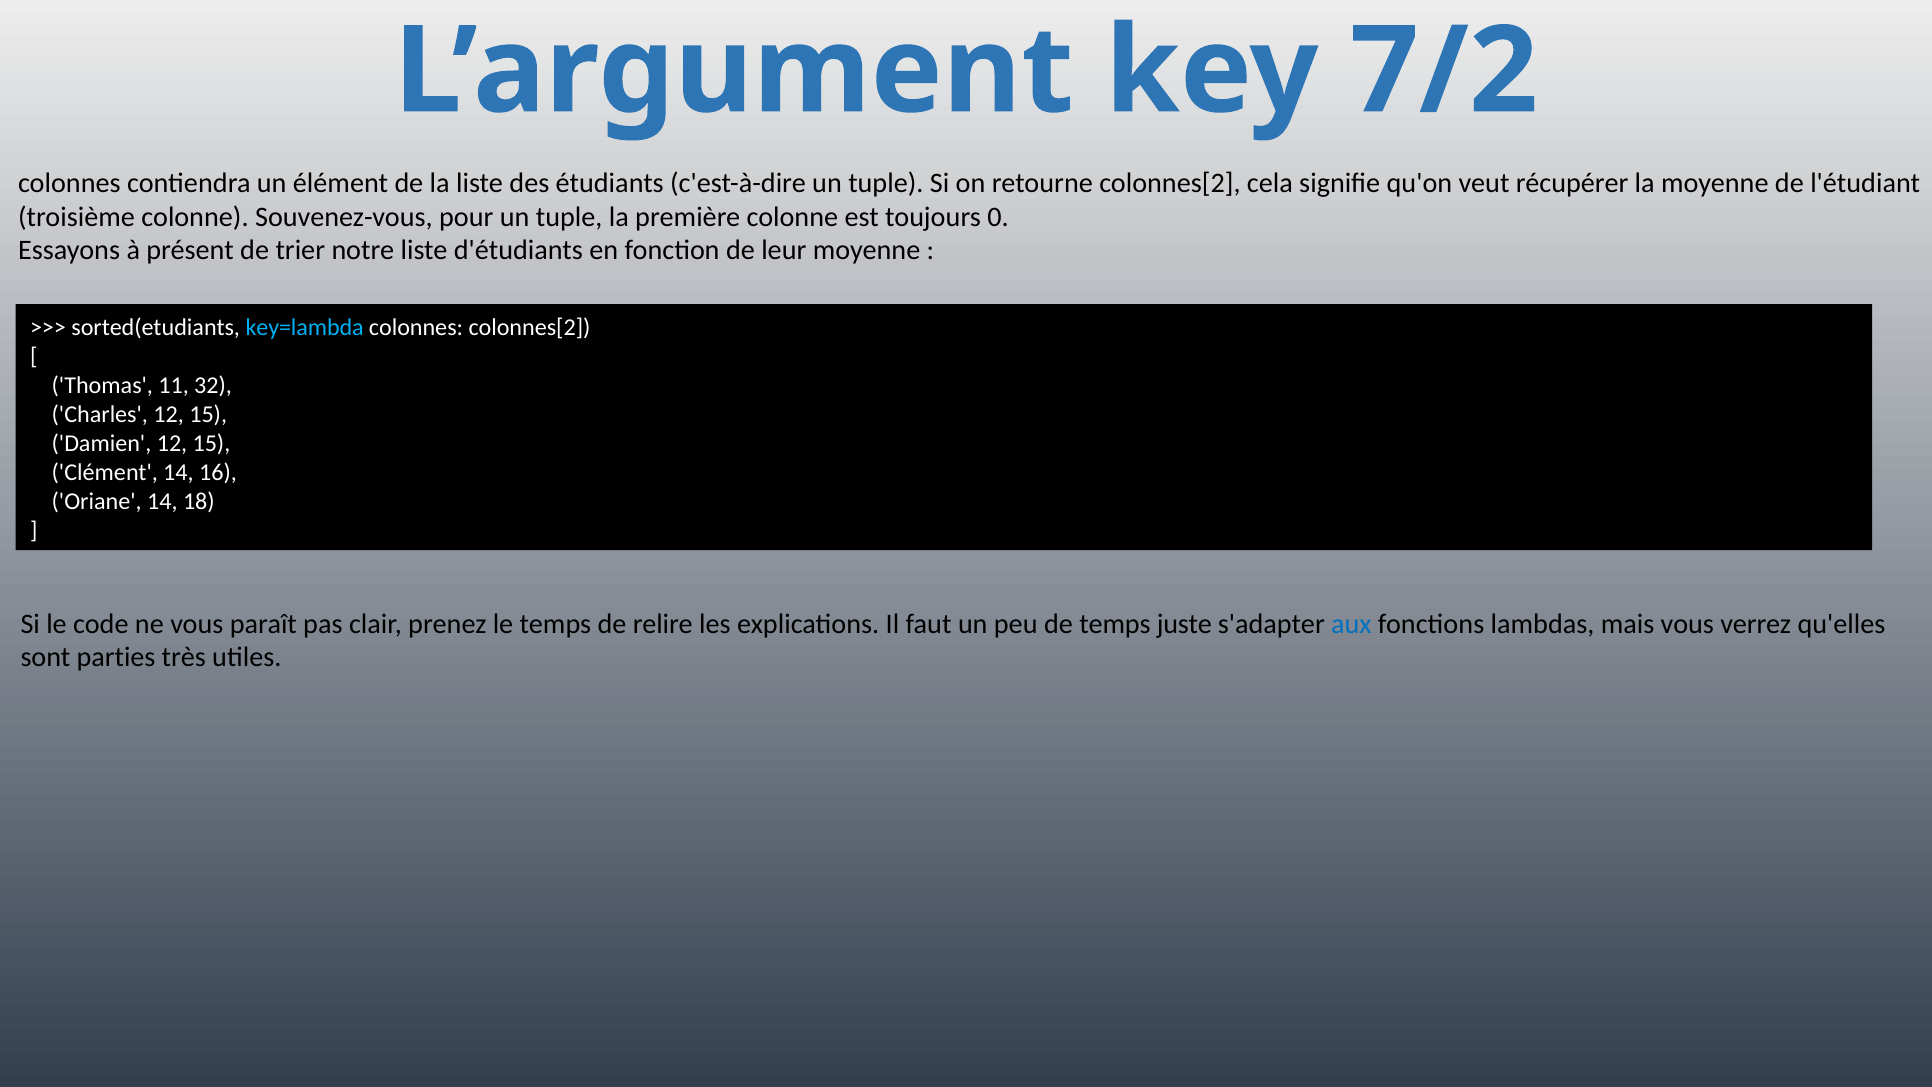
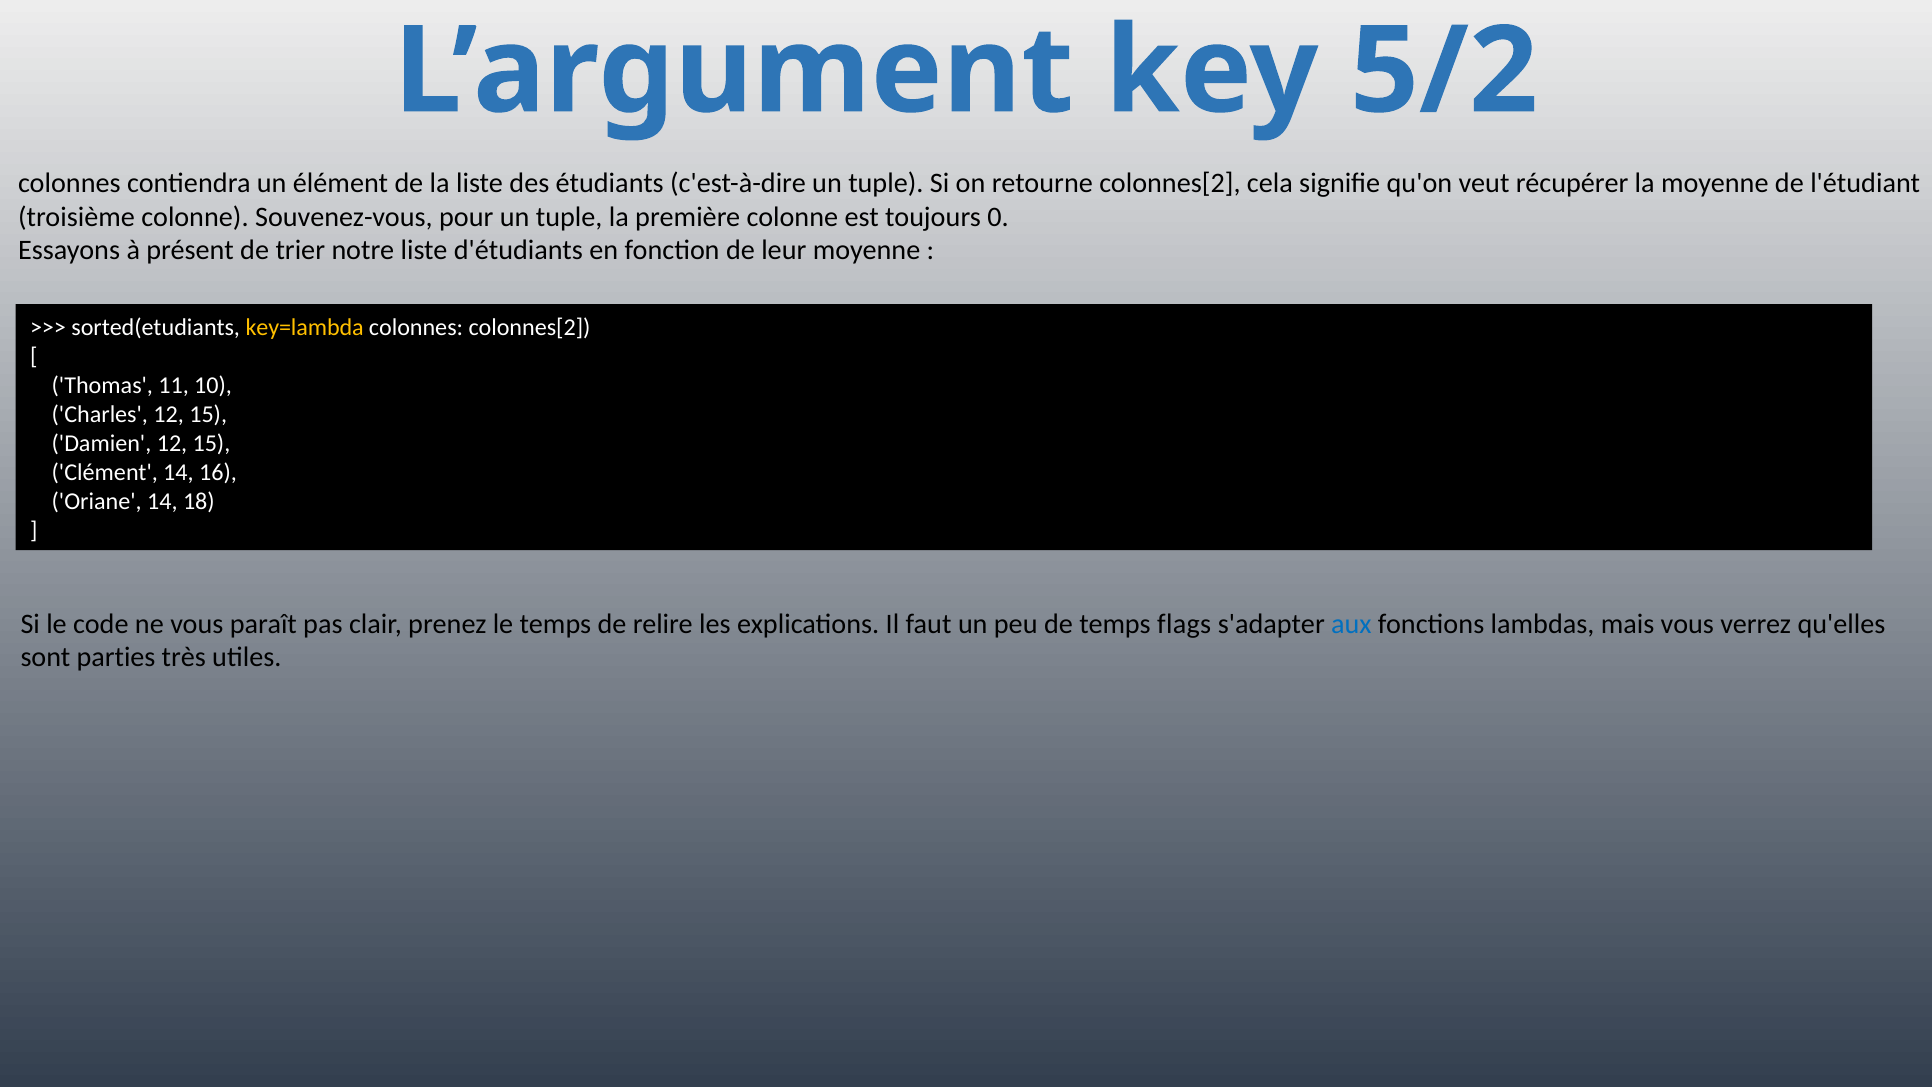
7/2: 7/2 -> 5/2
key=lambda colour: light blue -> yellow
32: 32 -> 10
juste: juste -> flags
